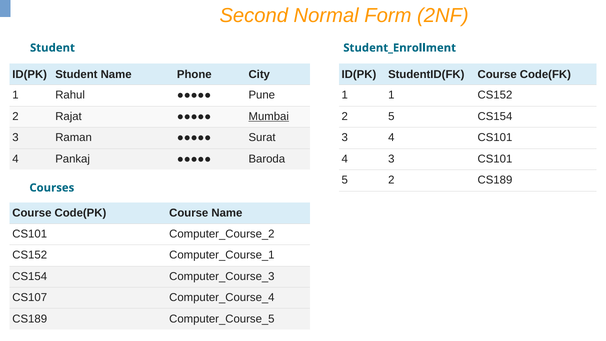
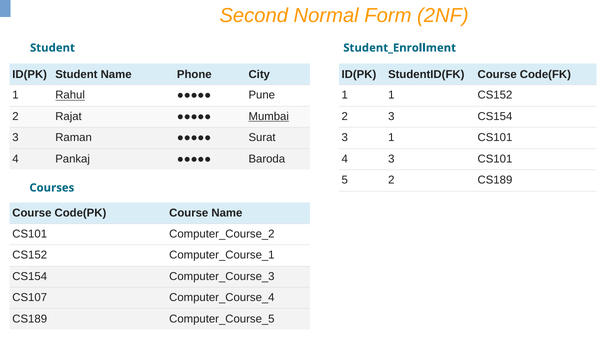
Rahul underline: none -> present
2 5: 5 -> 3
3 4: 4 -> 1
